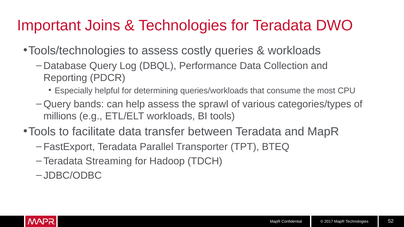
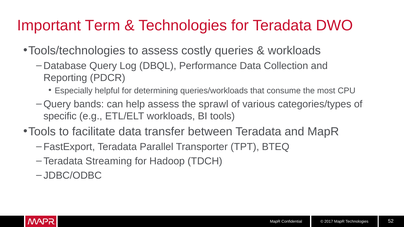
Joins: Joins -> Term
millions: millions -> specific
